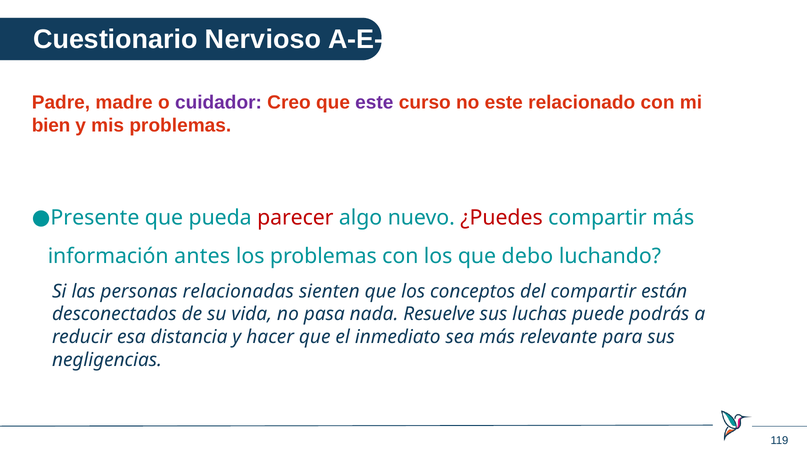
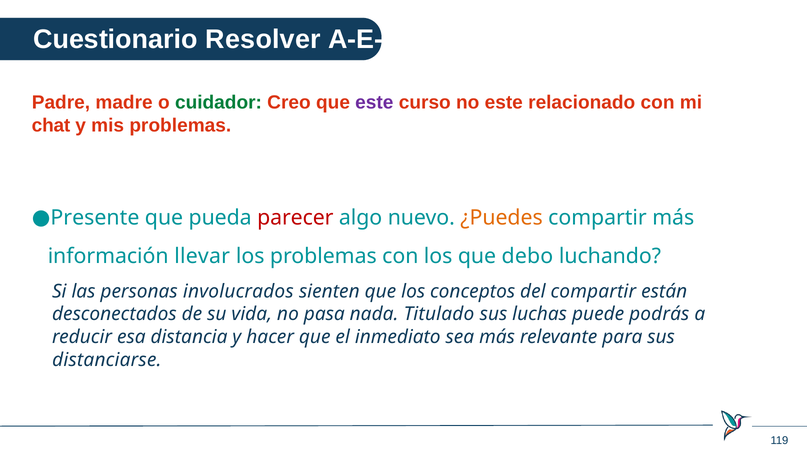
Nervioso: Nervioso -> Resolver
cuidador colour: purple -> green
bien: bien -> chat
¿Puedes colour: red -> orange
antes: antes -> llevar
relacionadas: relacionadas -> involucrados
Resuelve: Resuelve -> Titulado
negligencias: negligencias -> distanciarse
